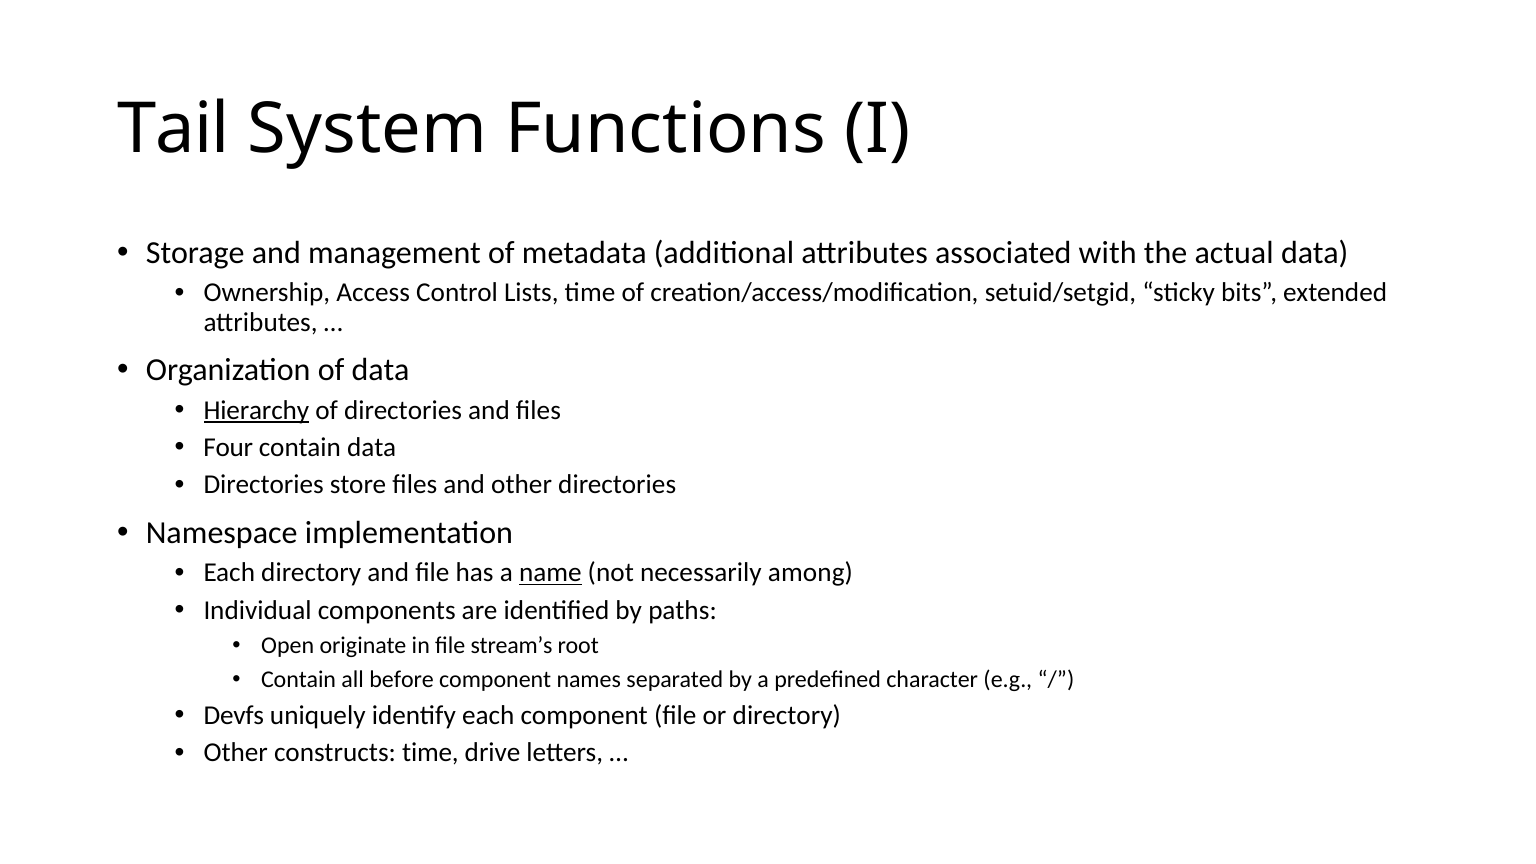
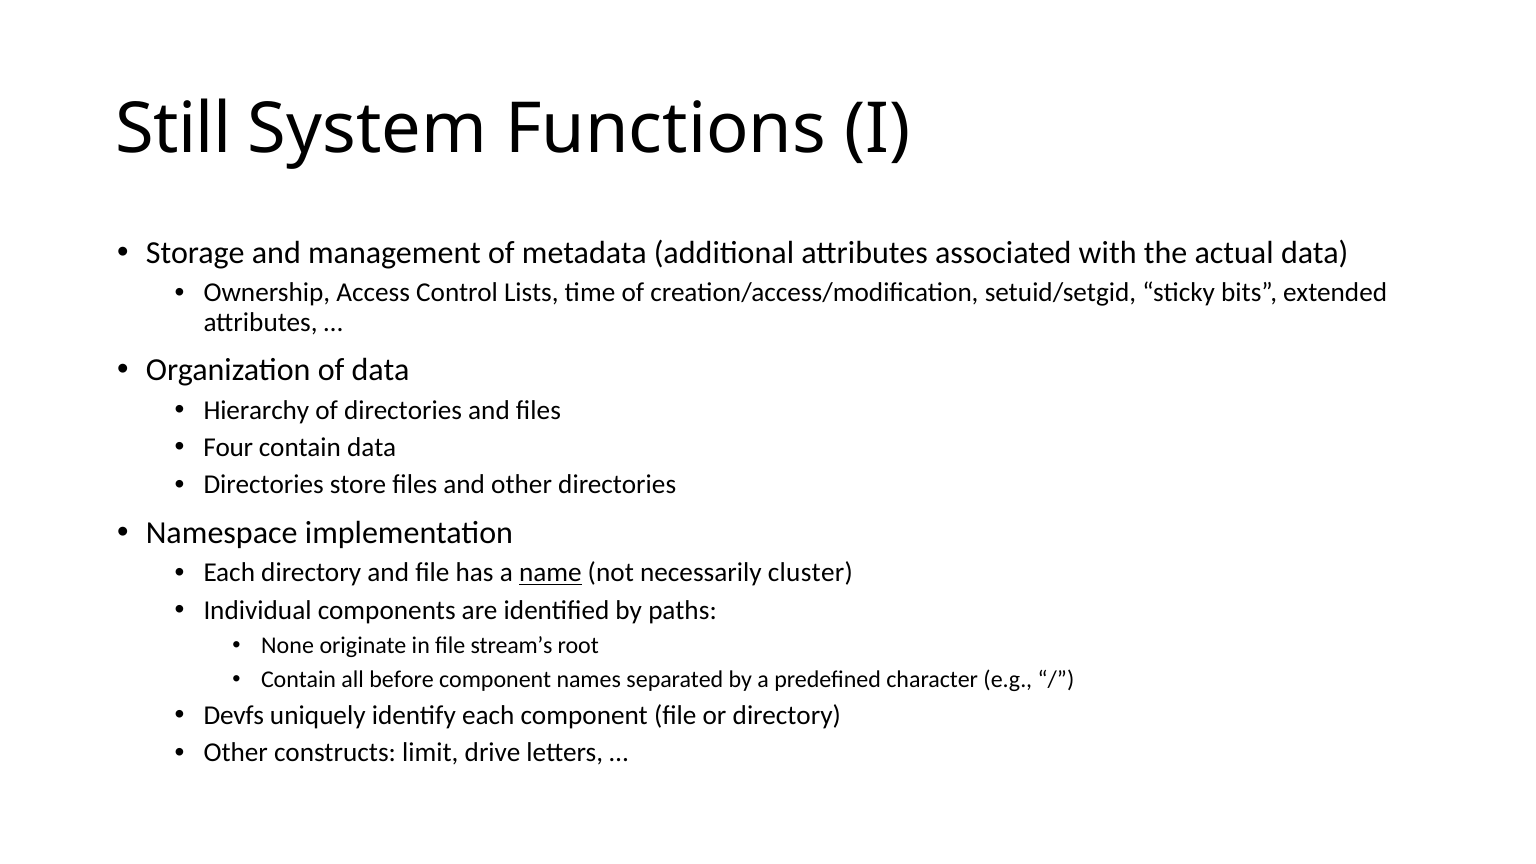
Tail: Tail -> Still
Hierarchy underline: present -> none
among: among -> cluster
Open: Open -> None
constructs time: time -> limit
